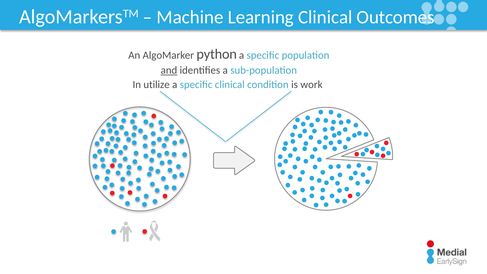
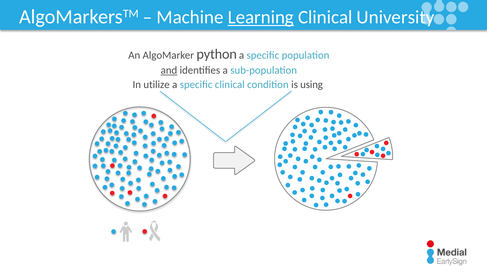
Learning underline: none -> present
Outcomes: Outcomes -> University
work: work -> using
